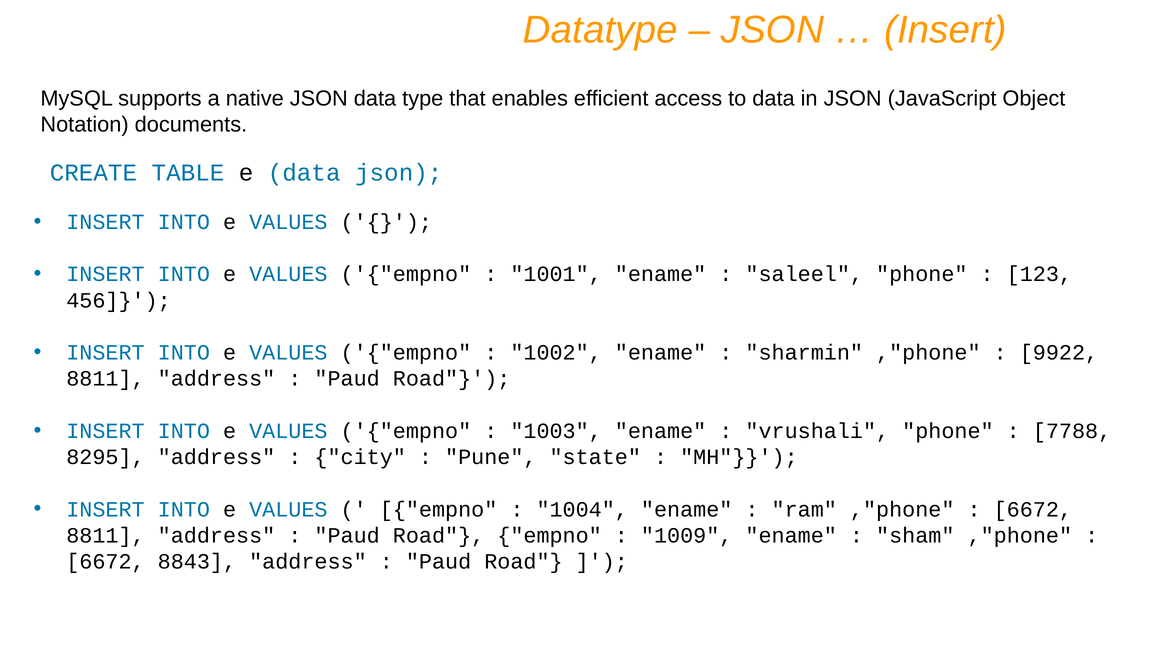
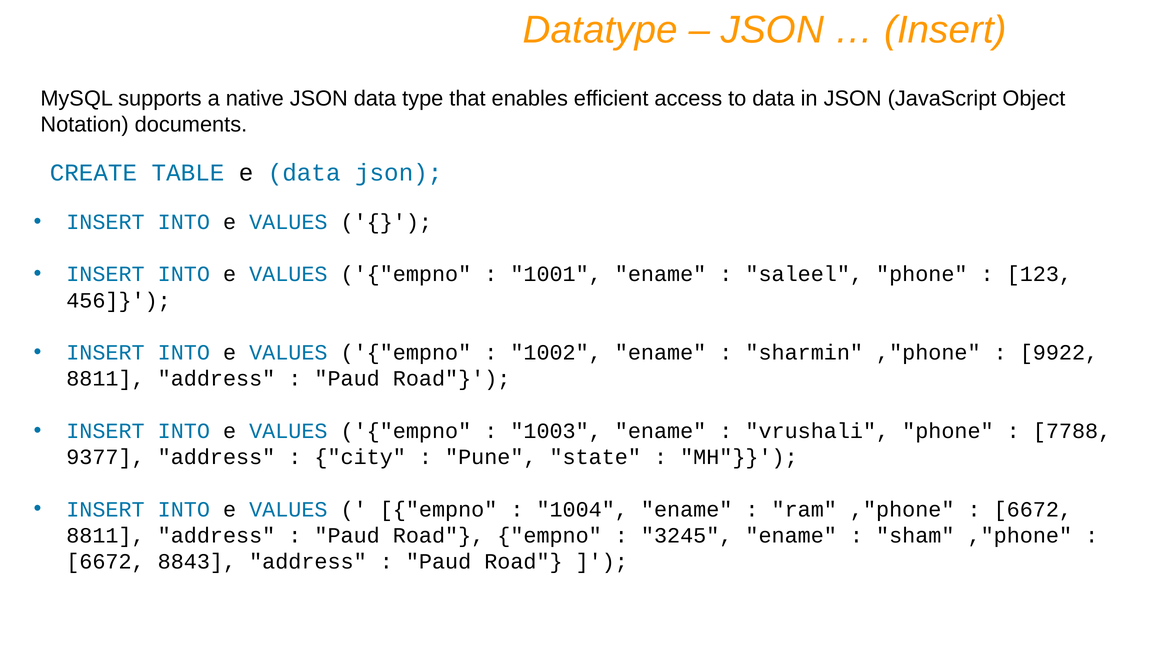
8295: 8295 -> 9377
1009: 1009 -> 3245
